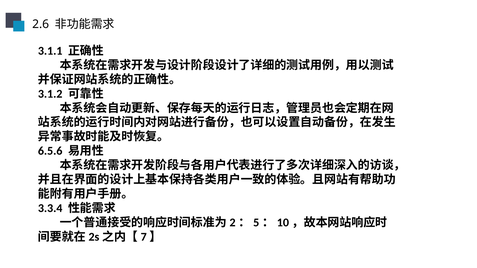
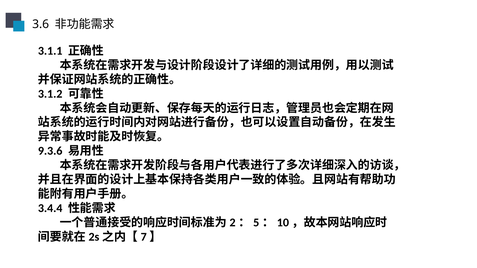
2.6: 2.6 -> 3.6
6.5.6: 6.5.6 -> 9.3.6
3.3.4: 3.3.4 -> 3.4.4
